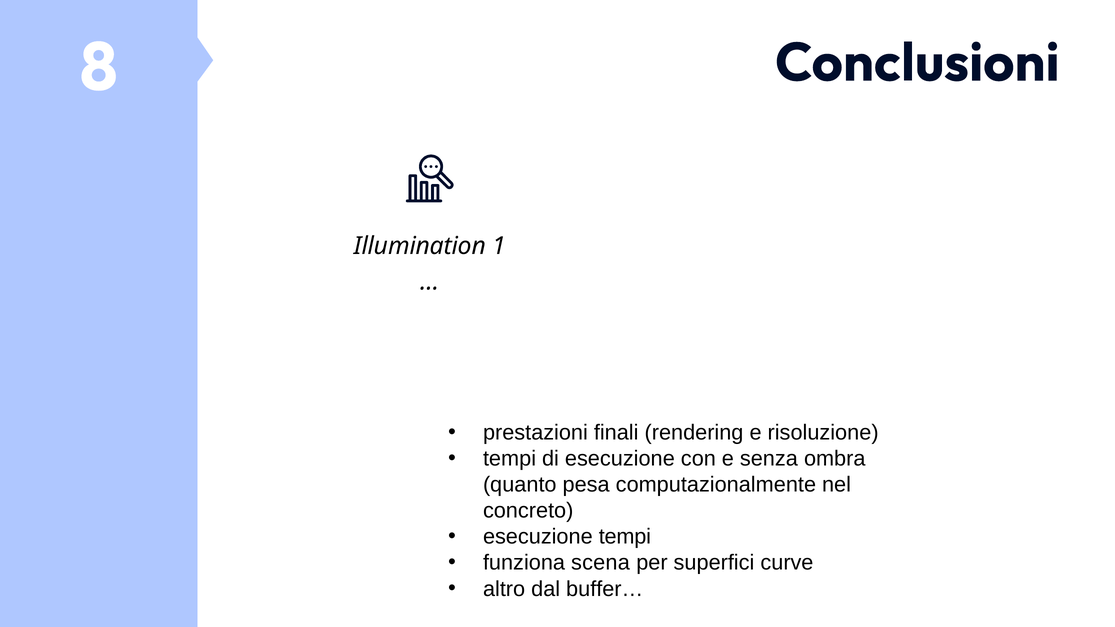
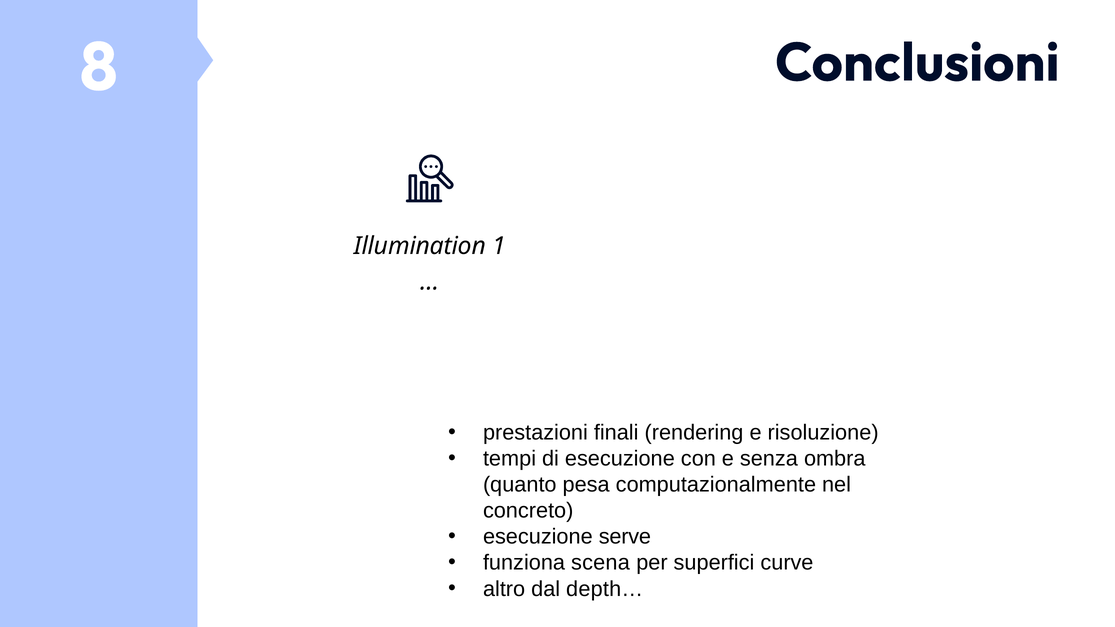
esecuzione tempi: tempi -> serve
buffer…: buffer… -> depth…
